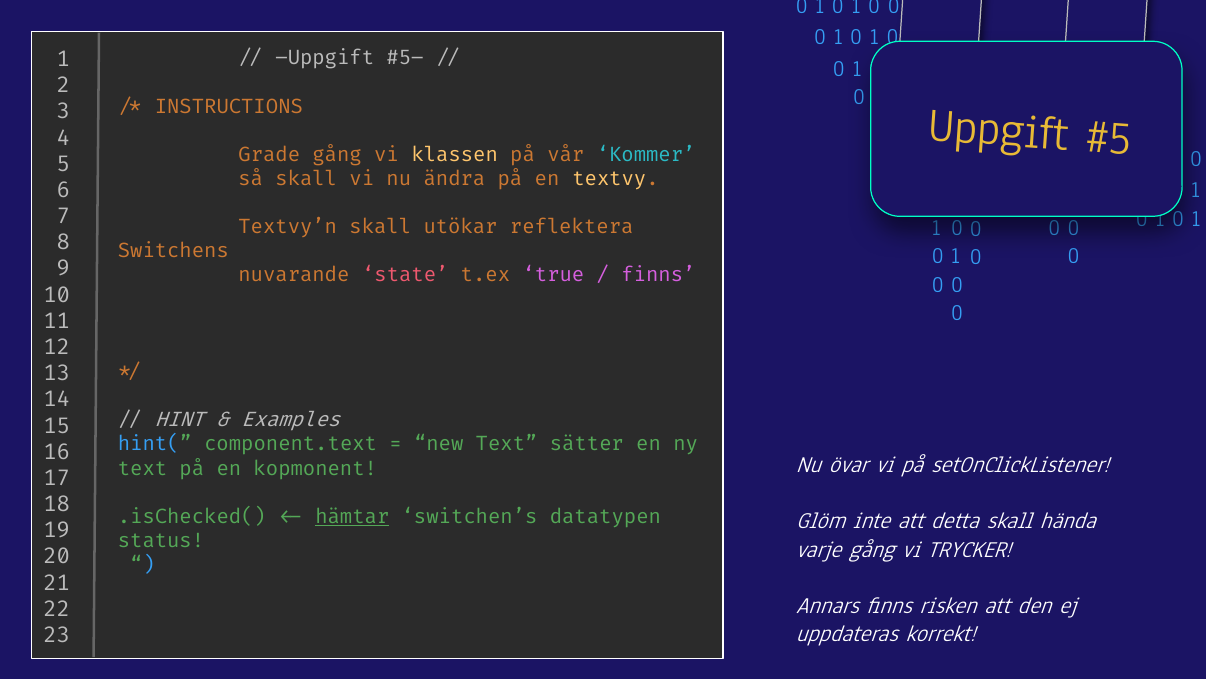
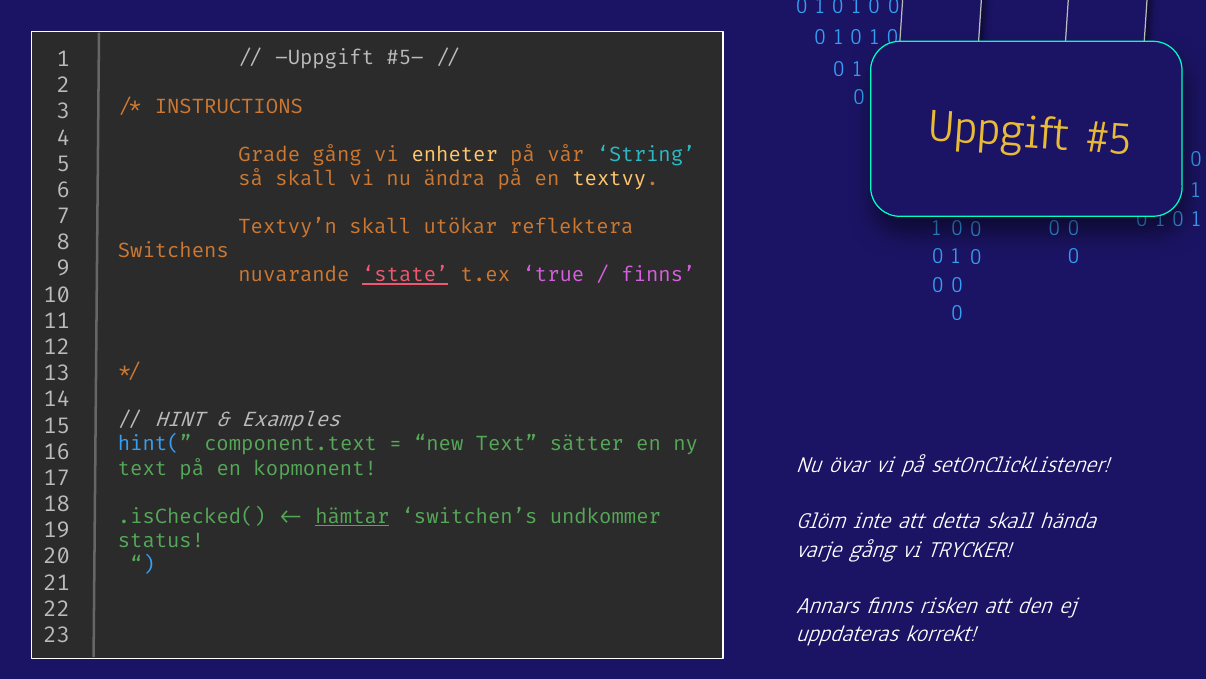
klassen: klassen -> enheter
Kommer: Kommer -> String
state underline: none -> present
datatypen: datatypen -> undkommer
